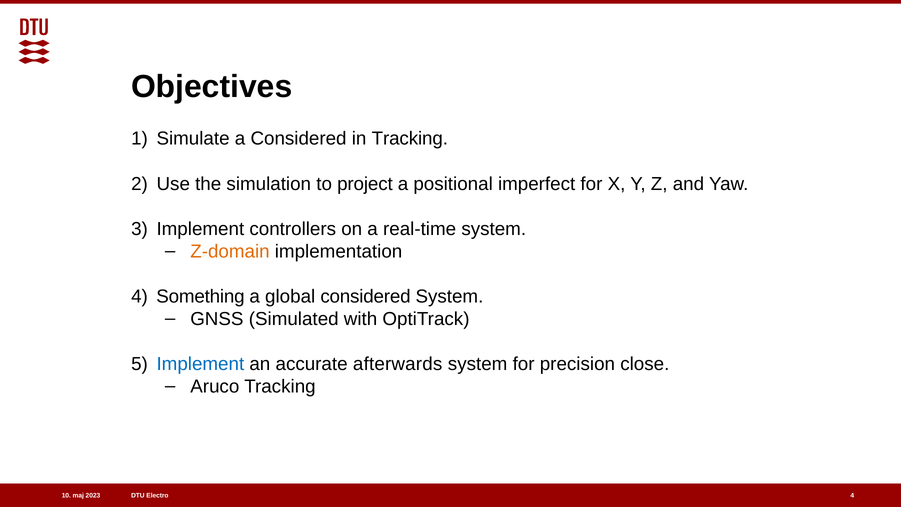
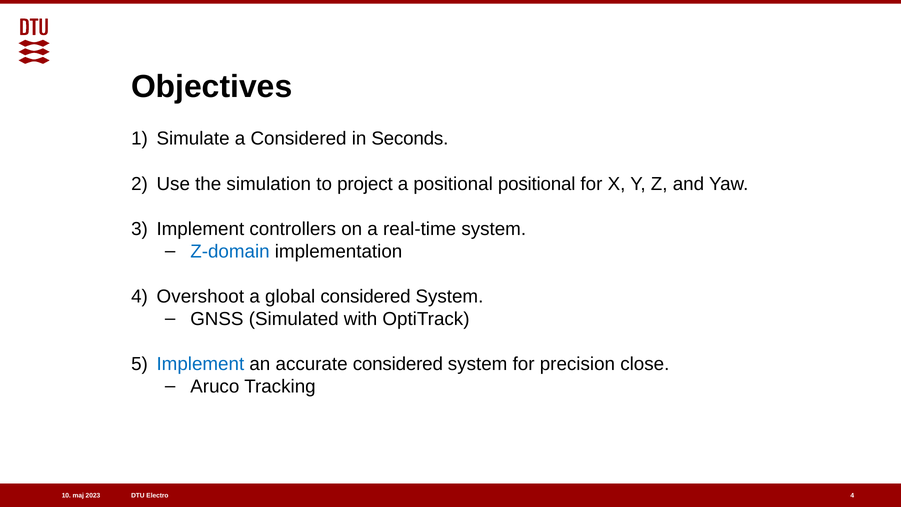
in Tracking: Tracking -> Seconds
positional imperfect: imperfect -> positional
Z-domain colour: orange -> blue
Something: Something -> Overshoot
accurate afterwards: afterwards -> considered
